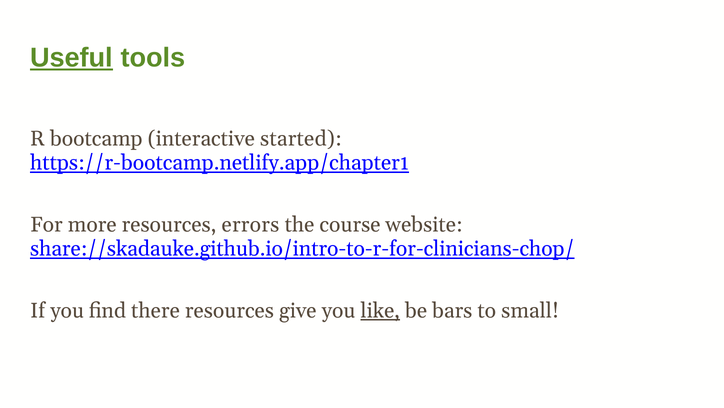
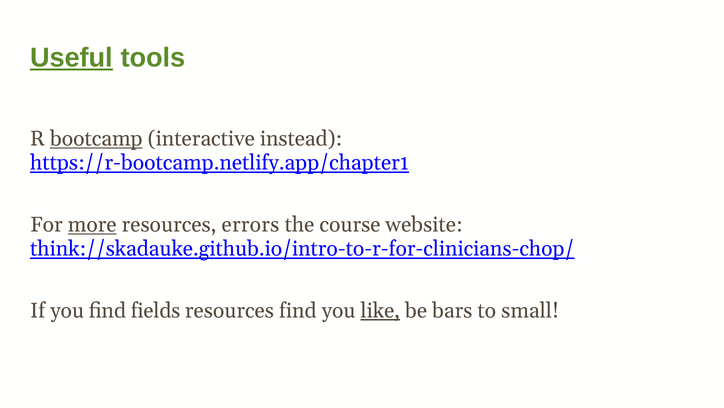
bootcamp underline: none -> present
started: started -> instead
more underline: none -> present
share://skadauke.github.io/intro-to-r-for-clinicians-chop/: share://skadauke.github.io/intro-to-r-for-clinicians-chop/ -> think://skadauke.github.io/intro-to-r-for-clinicians-chop/
there: there -> fields
resources give: give -> find
